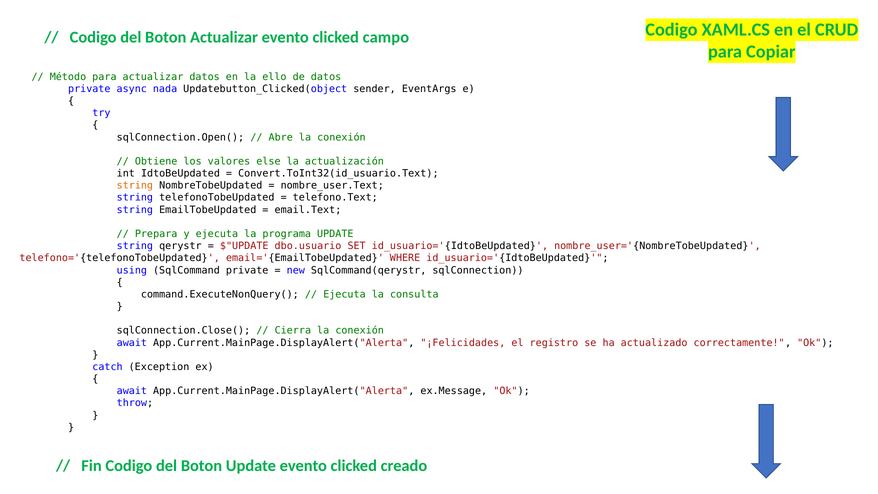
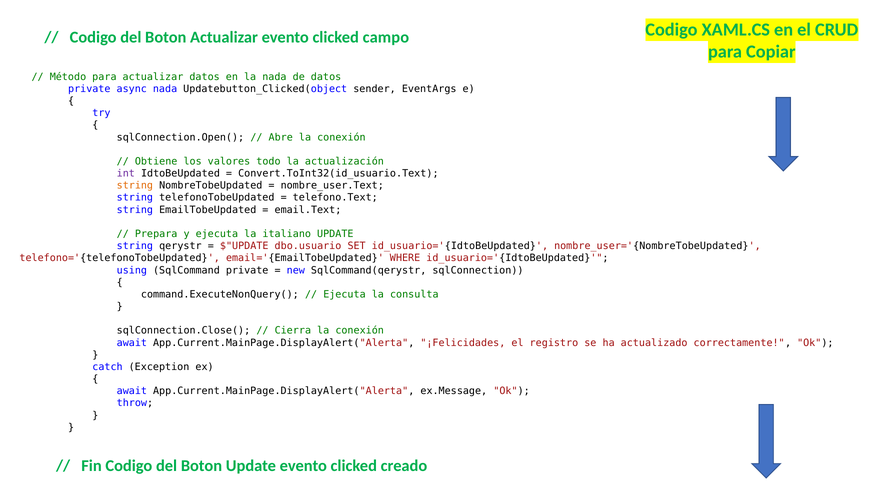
la ello: ello -> nada
else: else -> todo
int colour: black -> purple
programa: programa -> italiano
